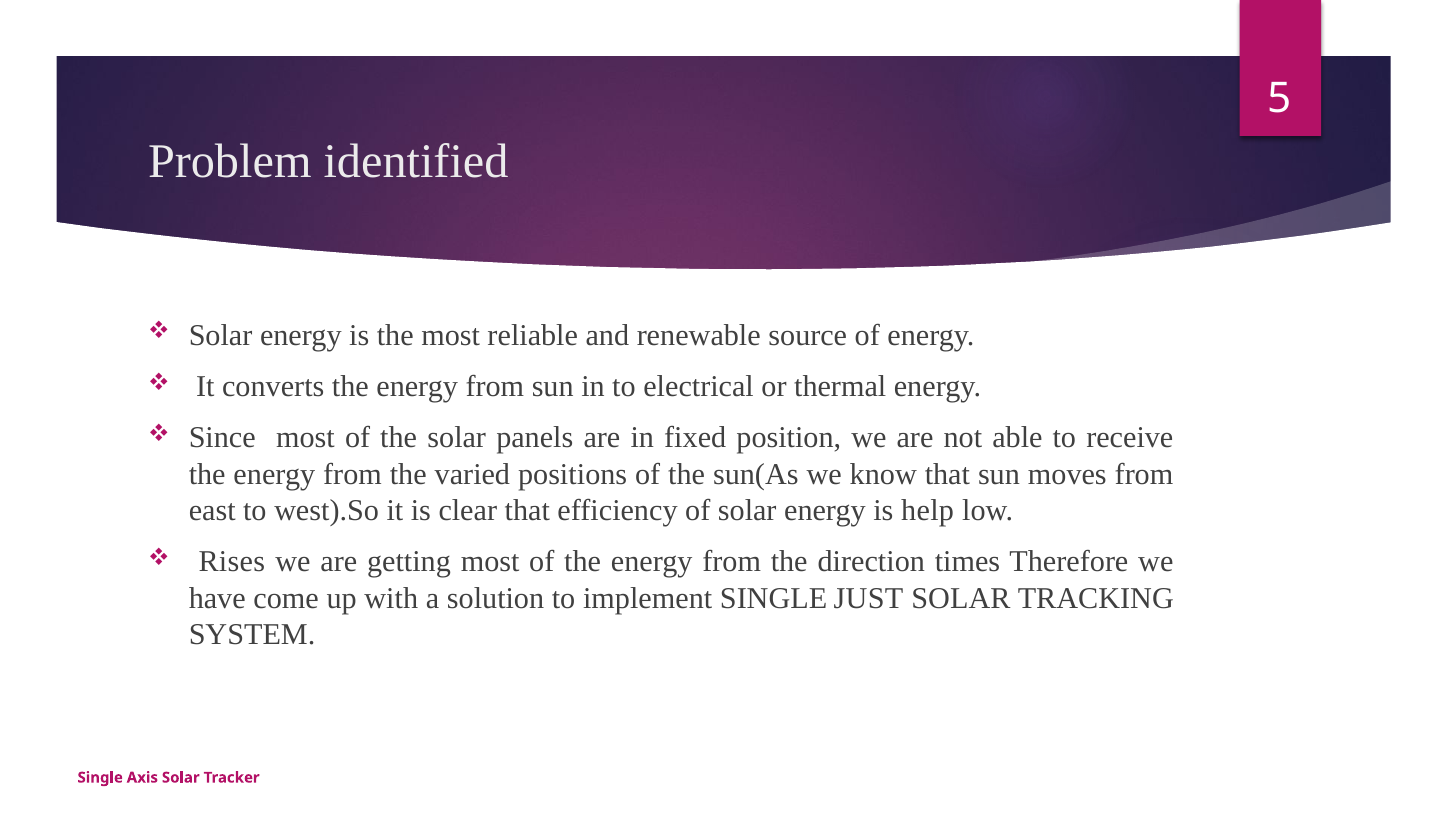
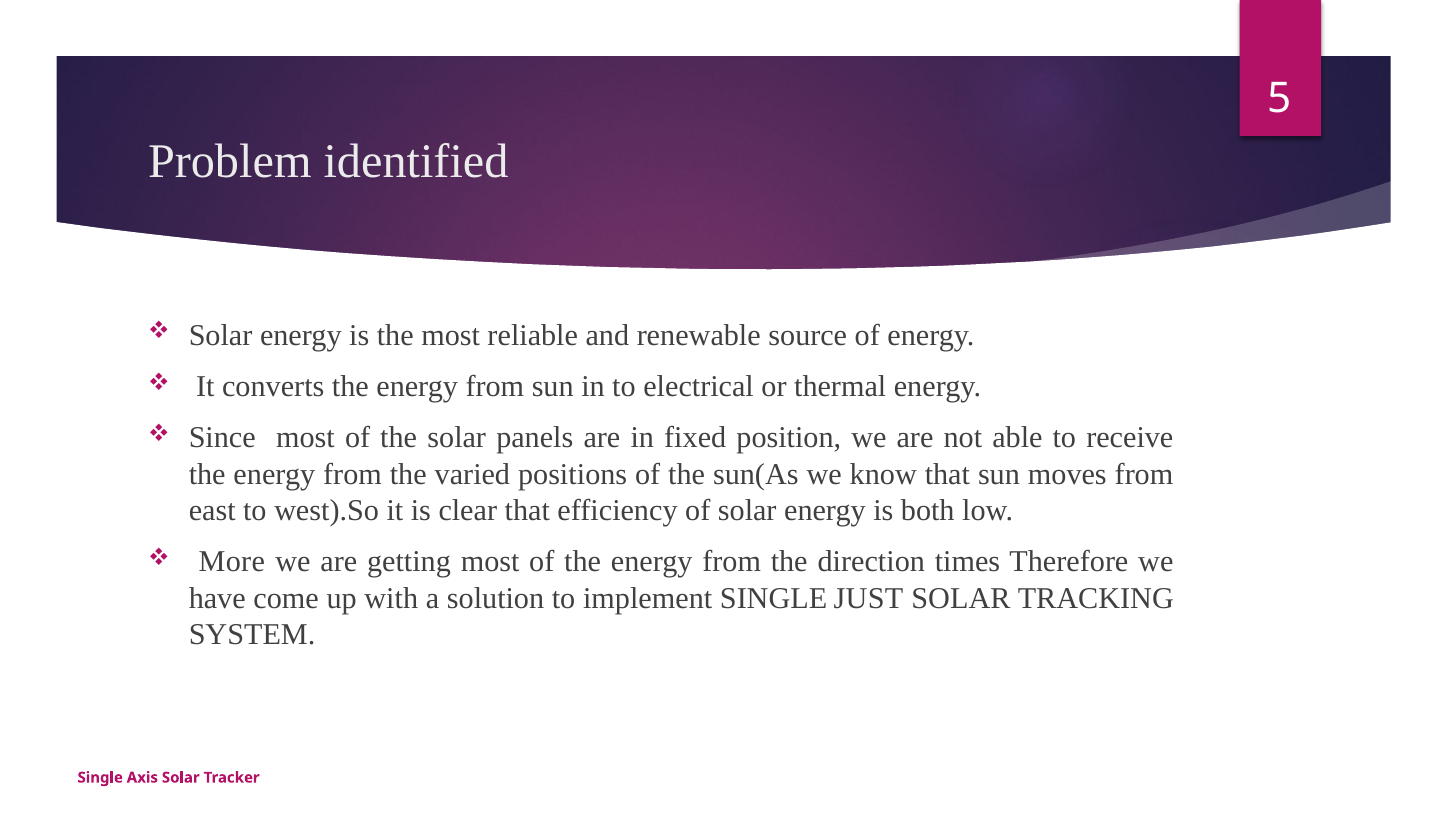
help: help -> both
Rises: Rises -> More
